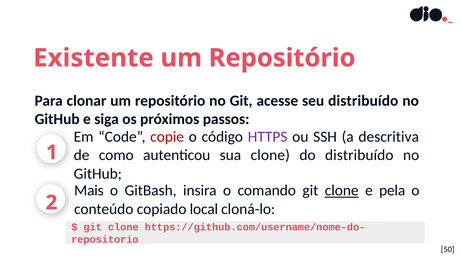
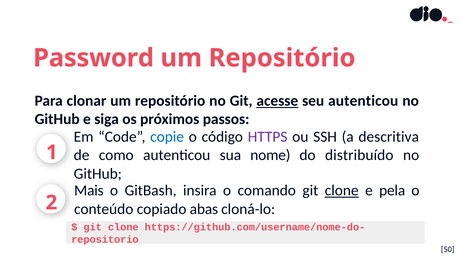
Existente: Existente -> Password
acesse underline: none -> present
seu distribuído: distribuído -> autenticou
copie colour: red -> blue
sua clone: clone -> nome
local: local -> abas
